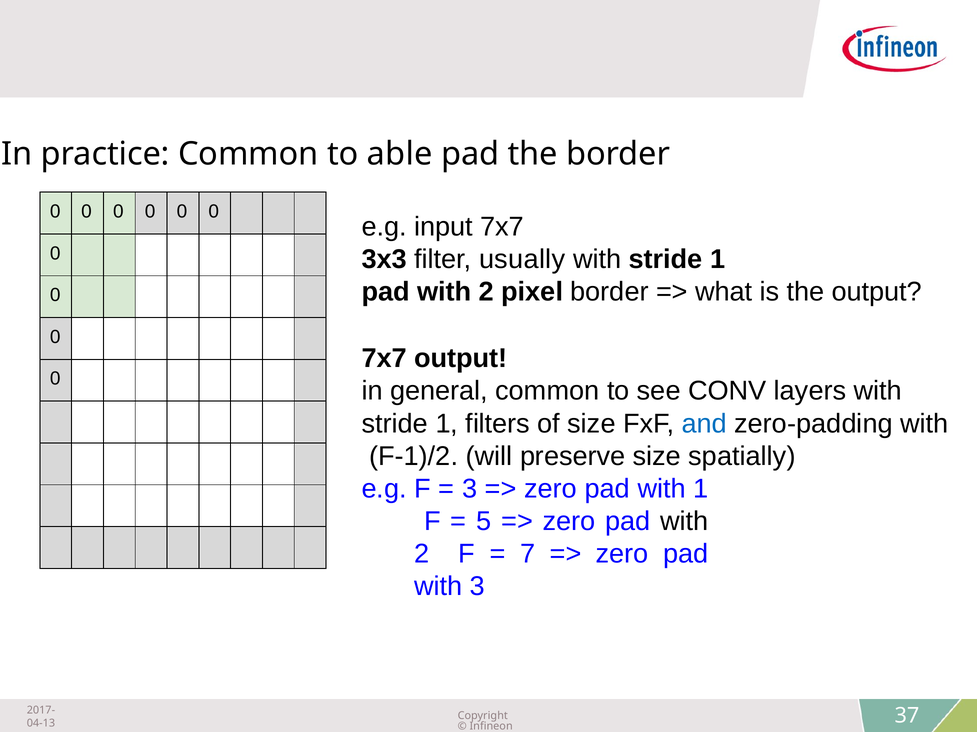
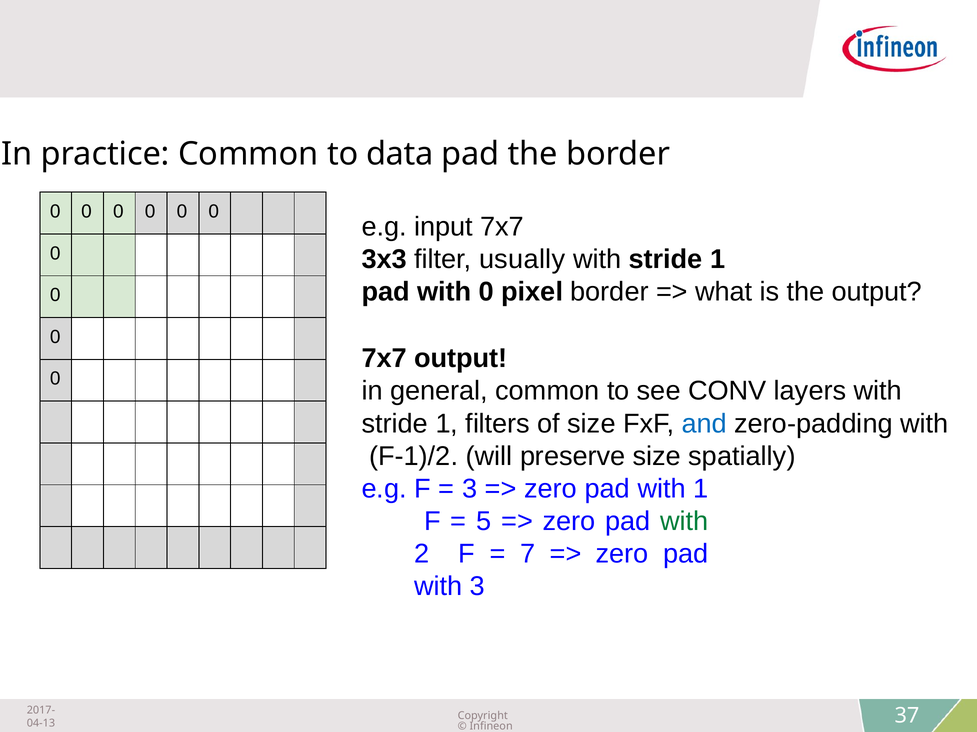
able: able -> data
2 at (486, 292): 2 -> 0
with at (684, 522) colour: black -> green
